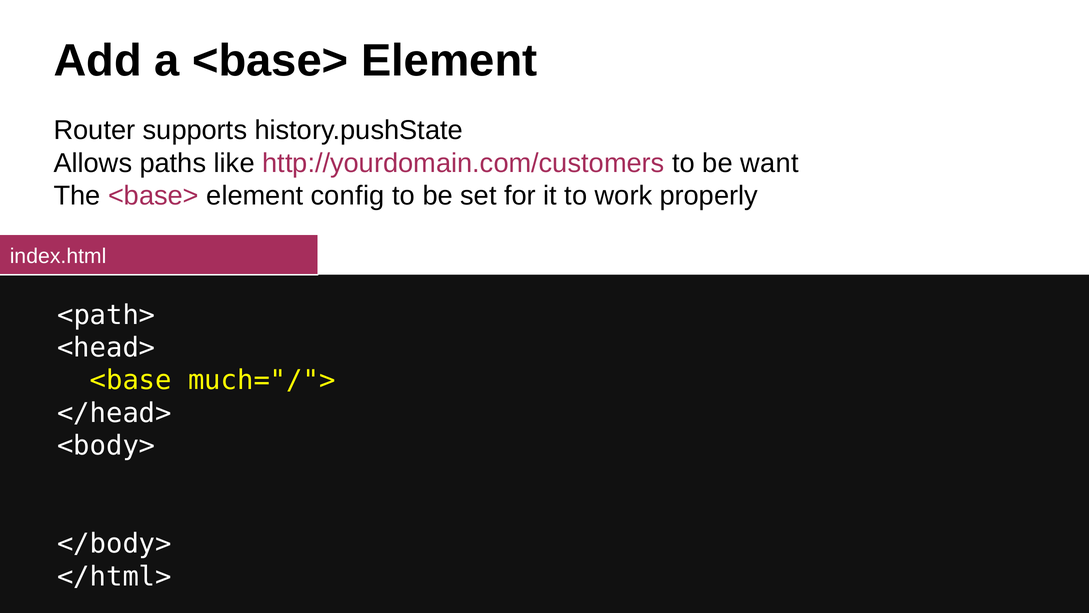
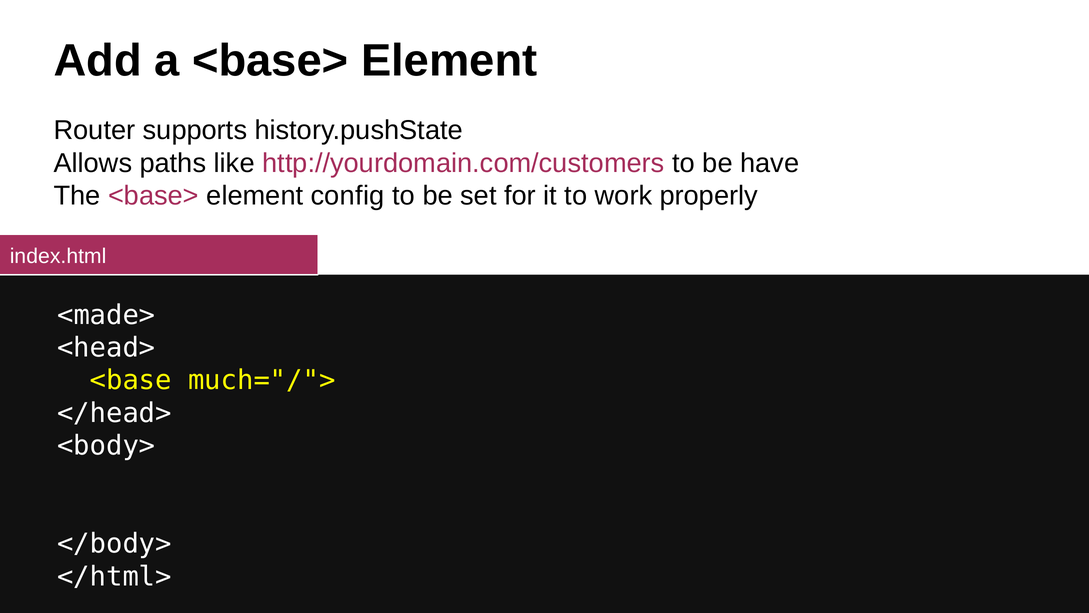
want: want -> have
<path>: <path> -> <made>
